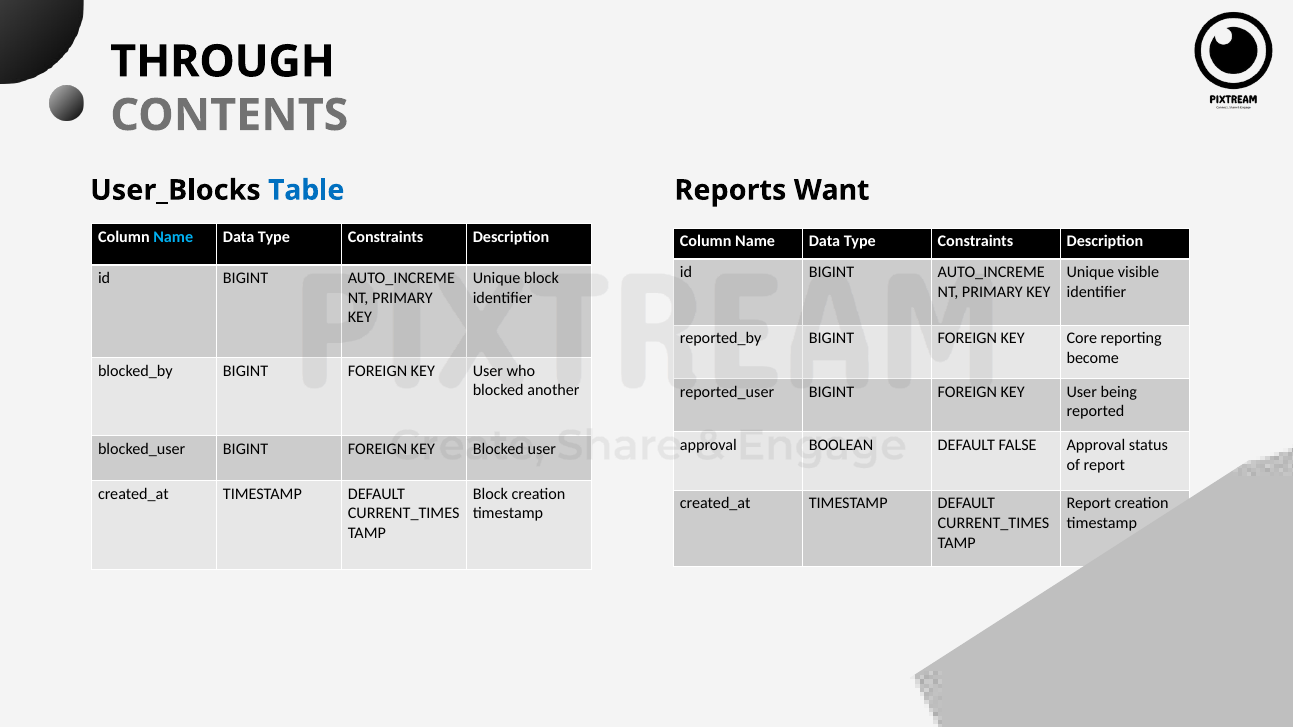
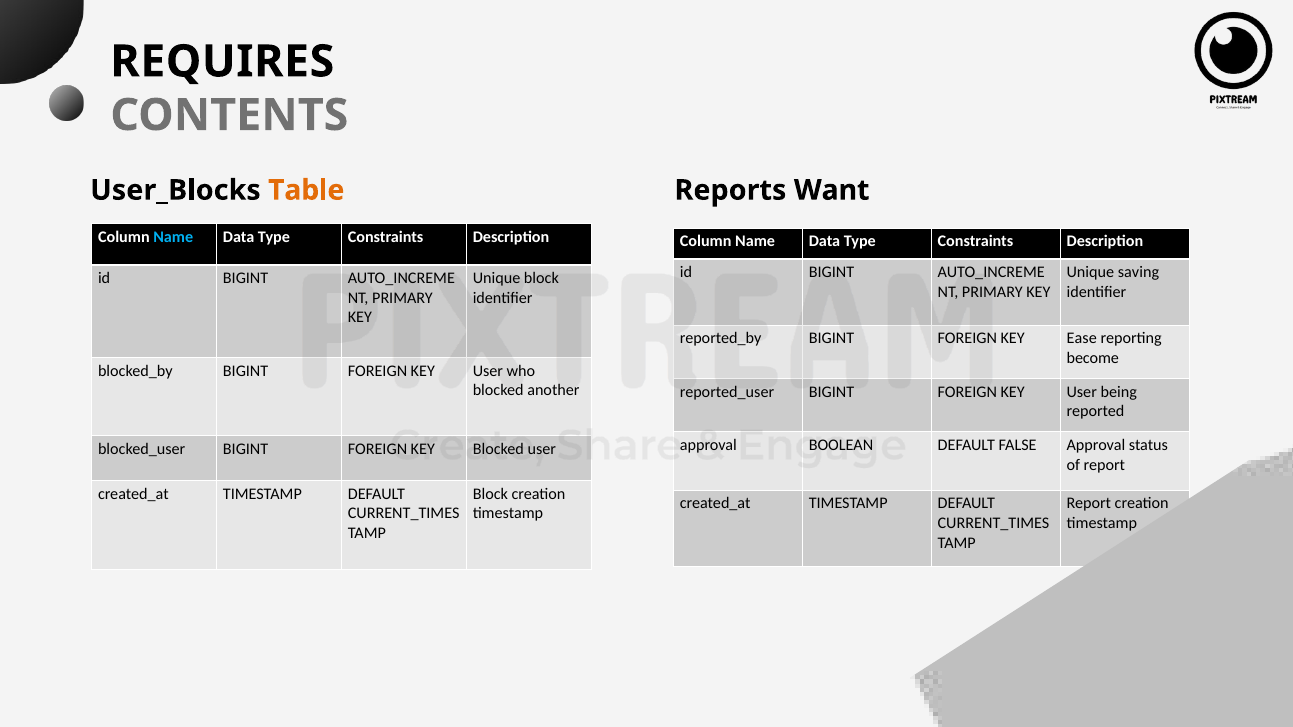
THROUGH: THROUGH -> REQUIRES
Table colour: blue -> orange
visible: visible -> saving
Core: Core -> Ease
